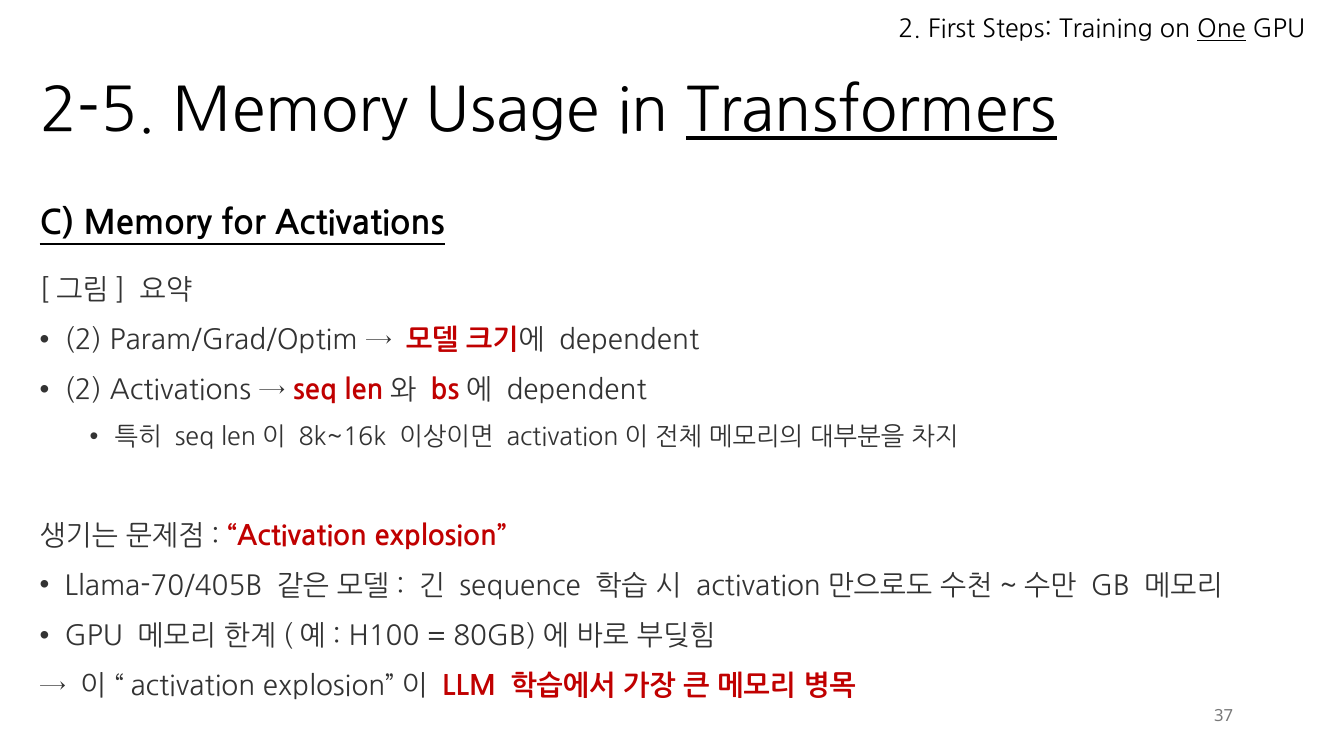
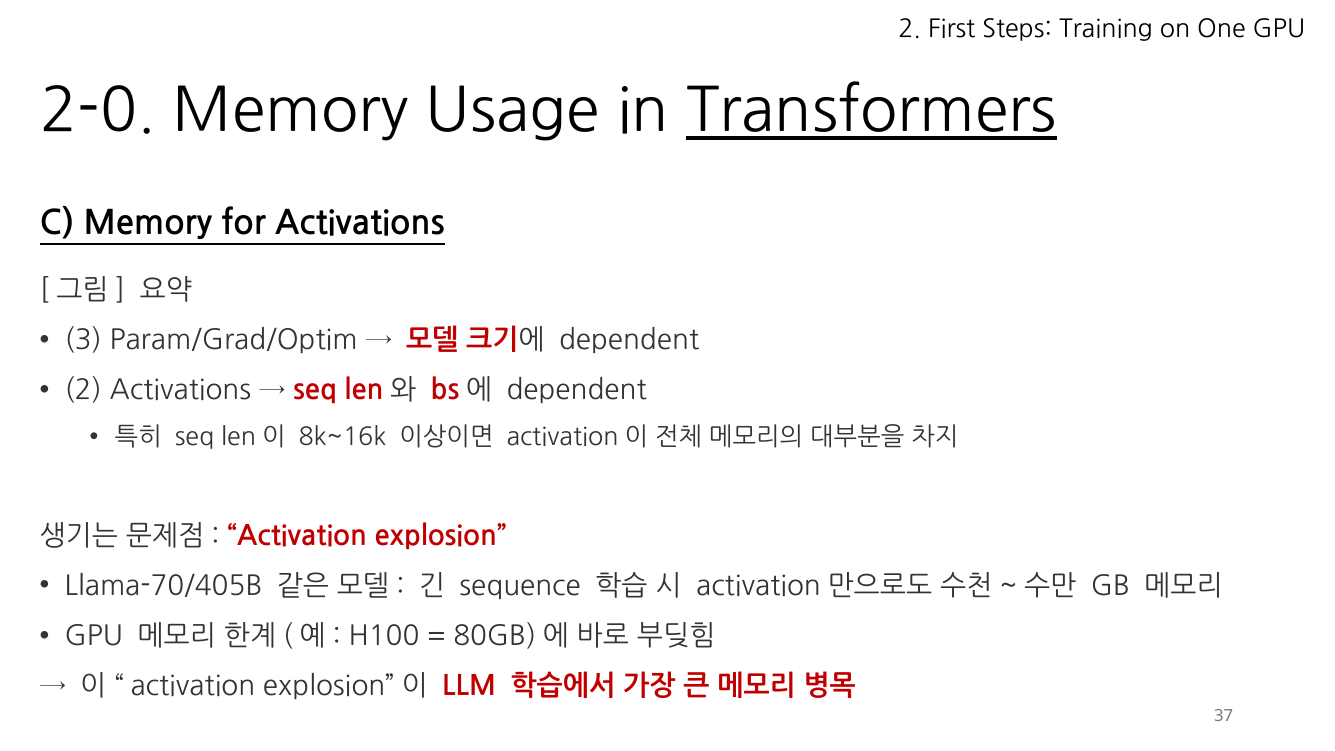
One underline: present -> none
2-5: 2-5 -> 2-0
2 at (83, 341): 2 -> 3
